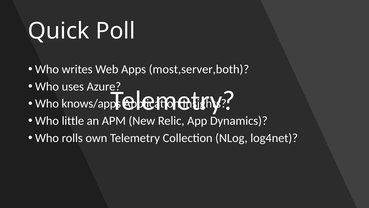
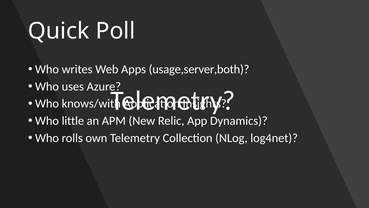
most,server,both: most,server,both -> usage,server,both
knows/apps: knows/apps -> knows/with
